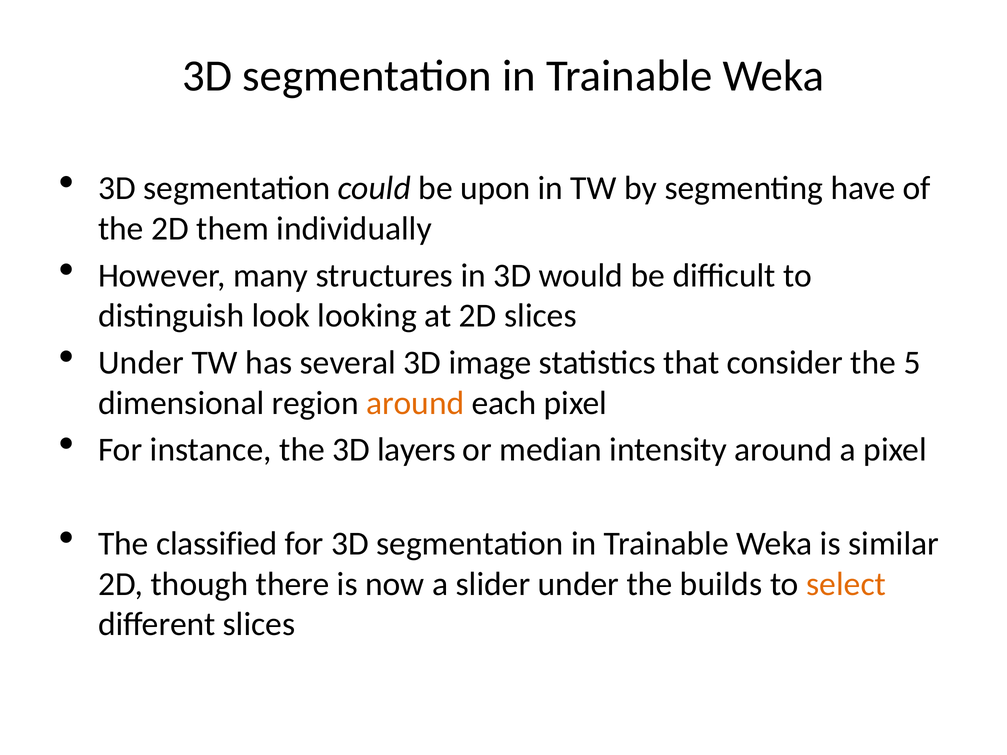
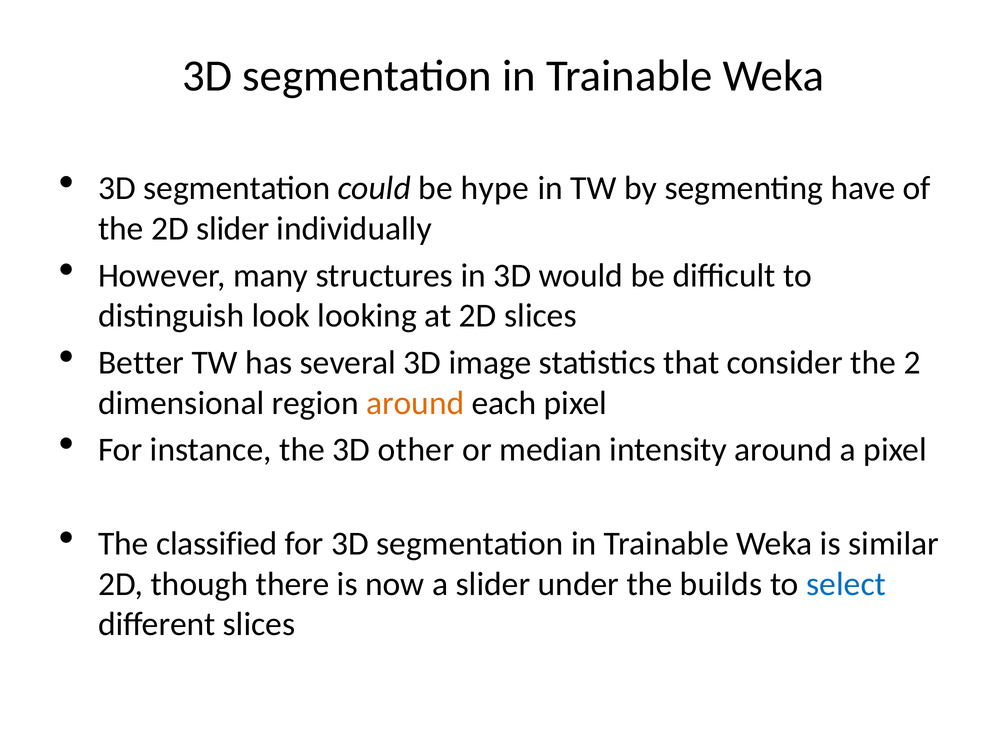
upon: upon -> hype
2D them: them -> slider
Under at (141, 363): Under -> Better
5: 5 -> 2
layers: layers -> other
select colour: orange -> blue
